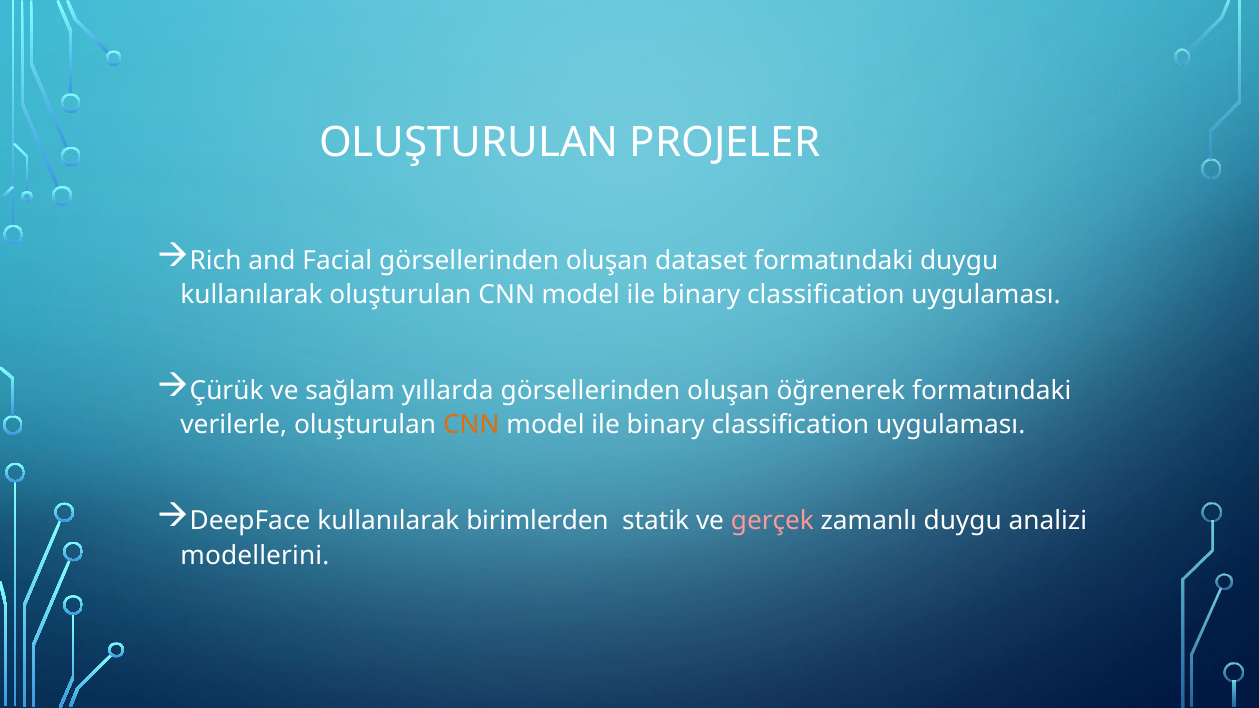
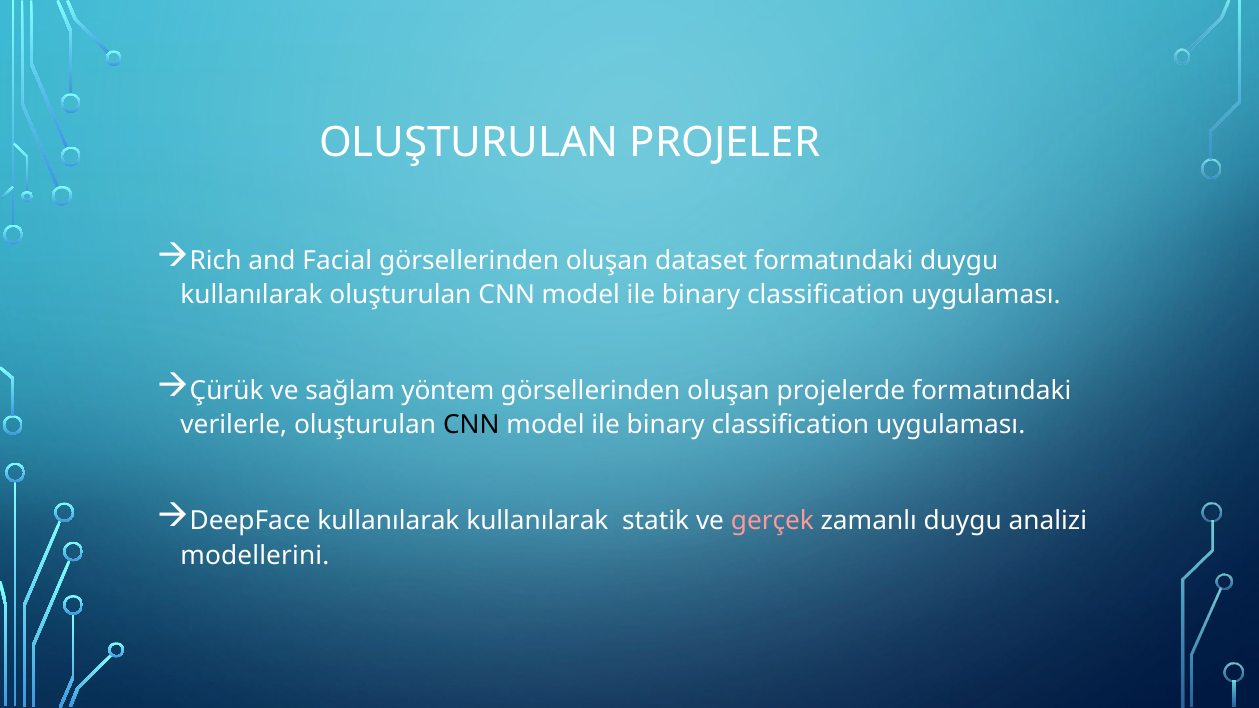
yıllarda: yıllarda -> yöntem
öğrenerek: öğrenerek -> projelerde
CNN at (471, 425) colour: orange -> black
kullanılarak birimlerden: birimlerden -> kullanılarak
